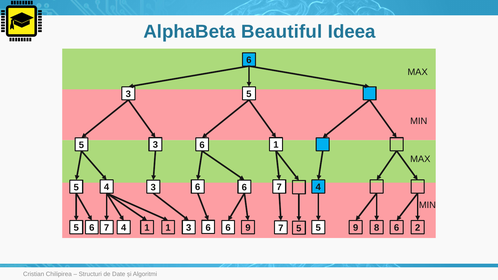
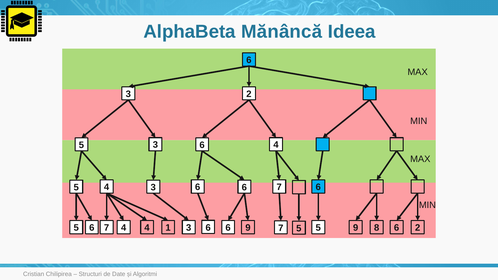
Beautiful: Beautiful -> Mănâncă
5 at (249, 94): 5 -> 2
3 1: 1 -> 4
4 6 4: 4 -> 6
5 1: 1 -> 4
